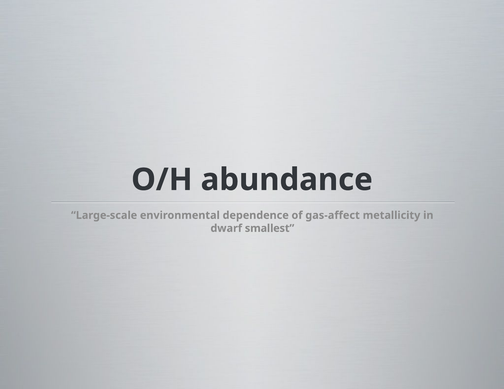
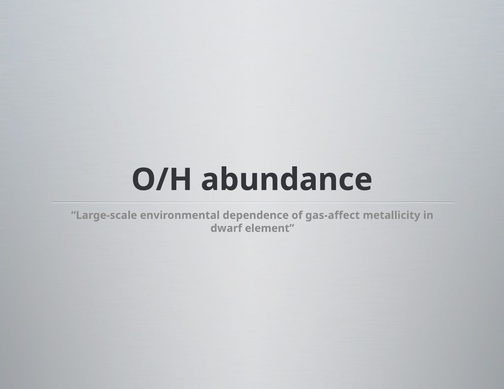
smallest: smallest -> element
